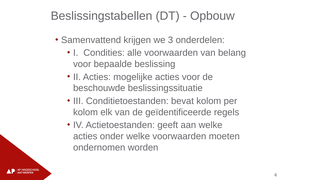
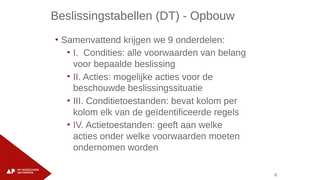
3: 3 -> 9
